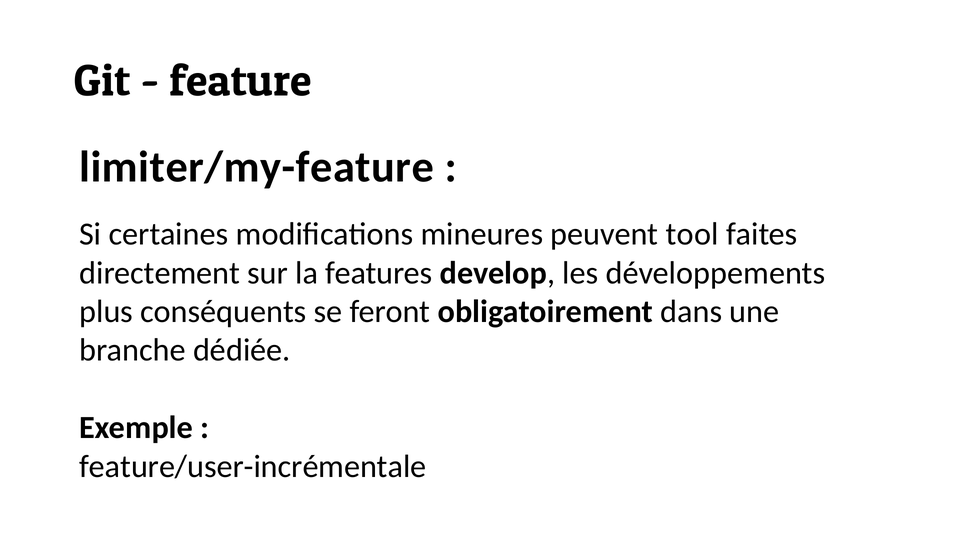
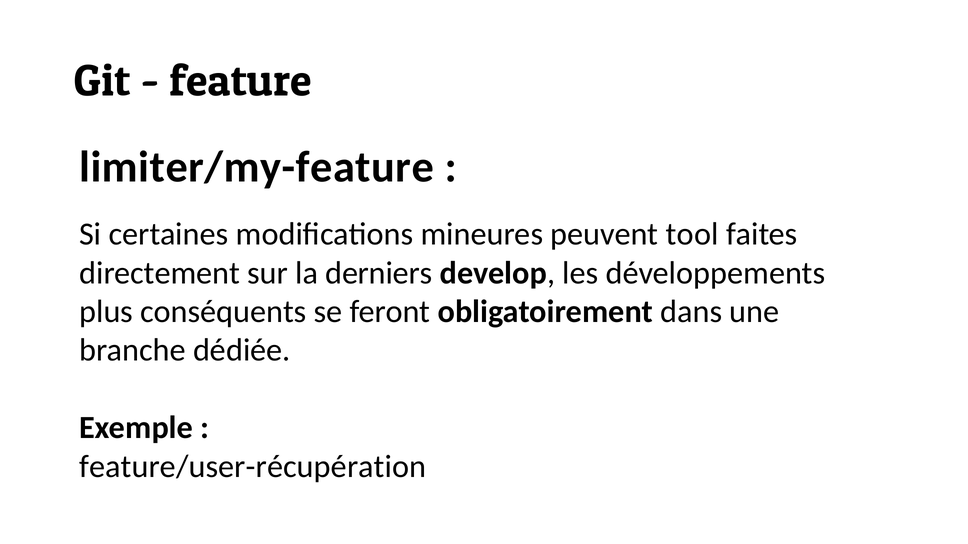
features: features -> derniers
feature/user-incrémentale: feature/user-incrémentale -> feature/user-récupération
